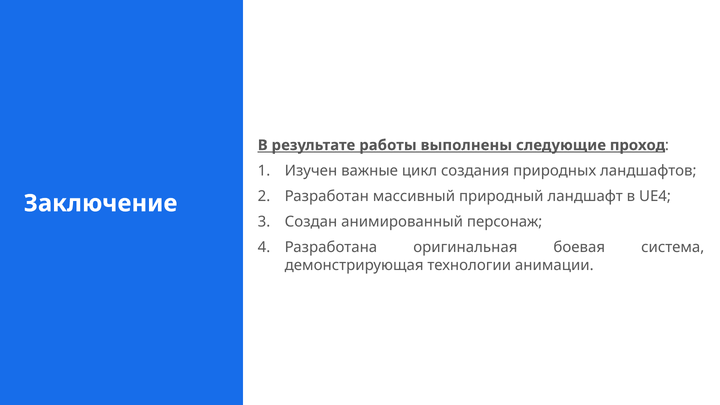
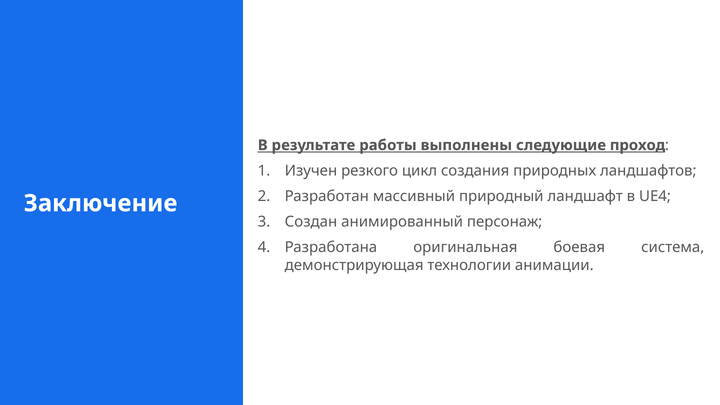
важные: важные -> резкого
